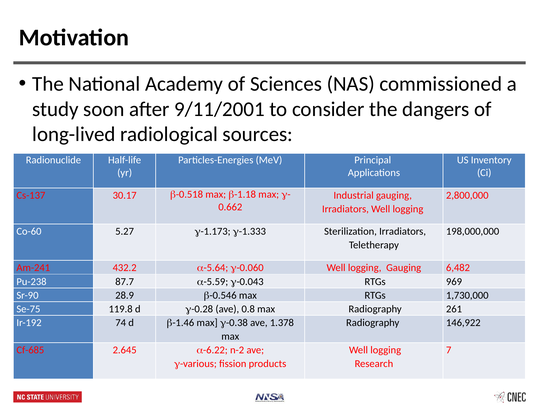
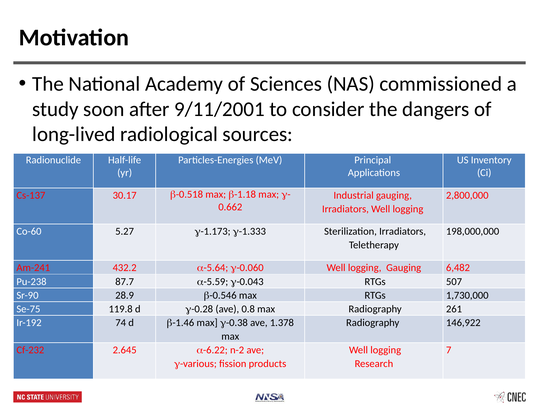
969: 969 -> 507
Cf-685: Cf-685 -> Cf-232
